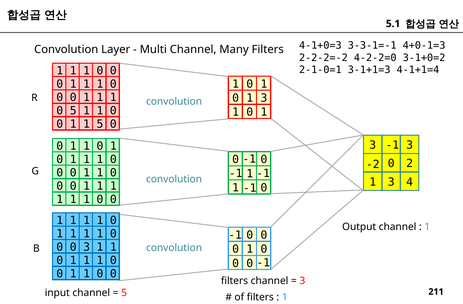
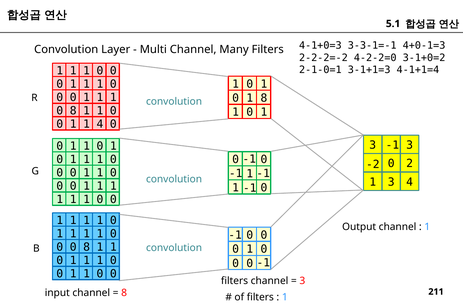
0 1 3: 3 -> 8
5 at (73, 111): 5 -> 8
1 5: 5 -> 4
0 0 3: 3 -> 8
5 at (124, 293): 5 -> 8
